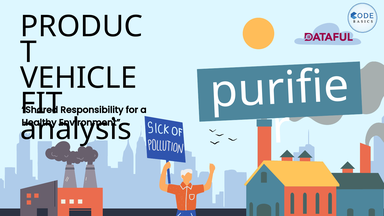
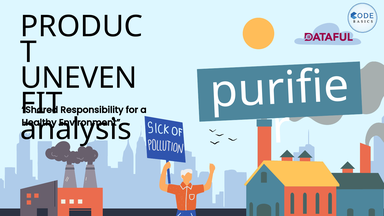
VEHICLE: VEHICLE -> UNEVEN
